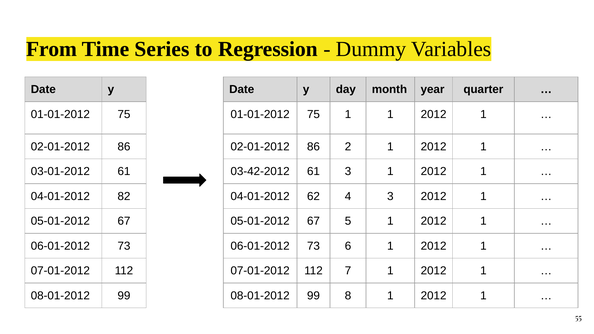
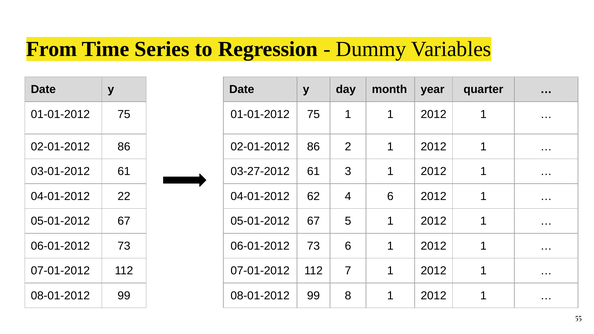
03-42-2012: 03-42-2012 -> 03-27-2012
82: 82 -> 22
4 3: 3 -> 6
